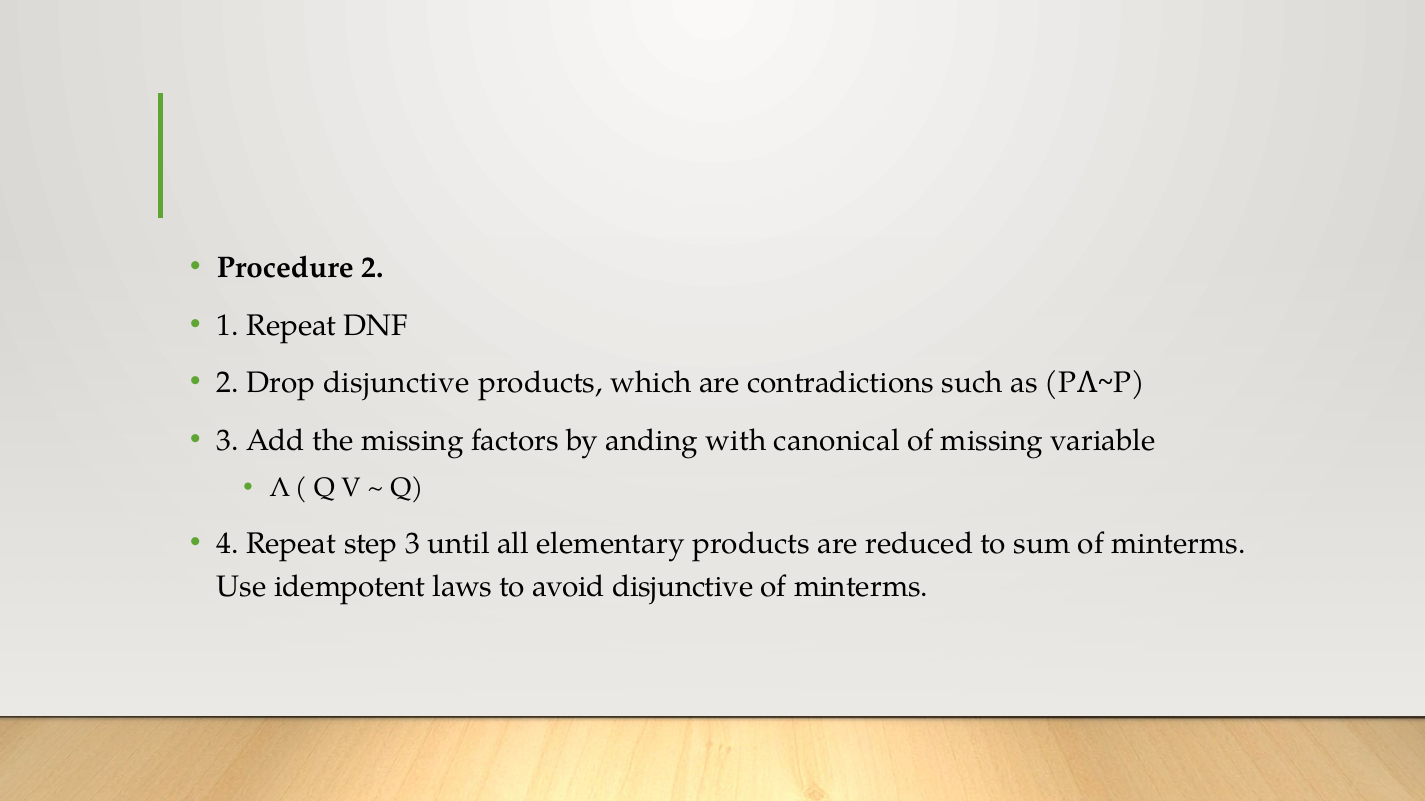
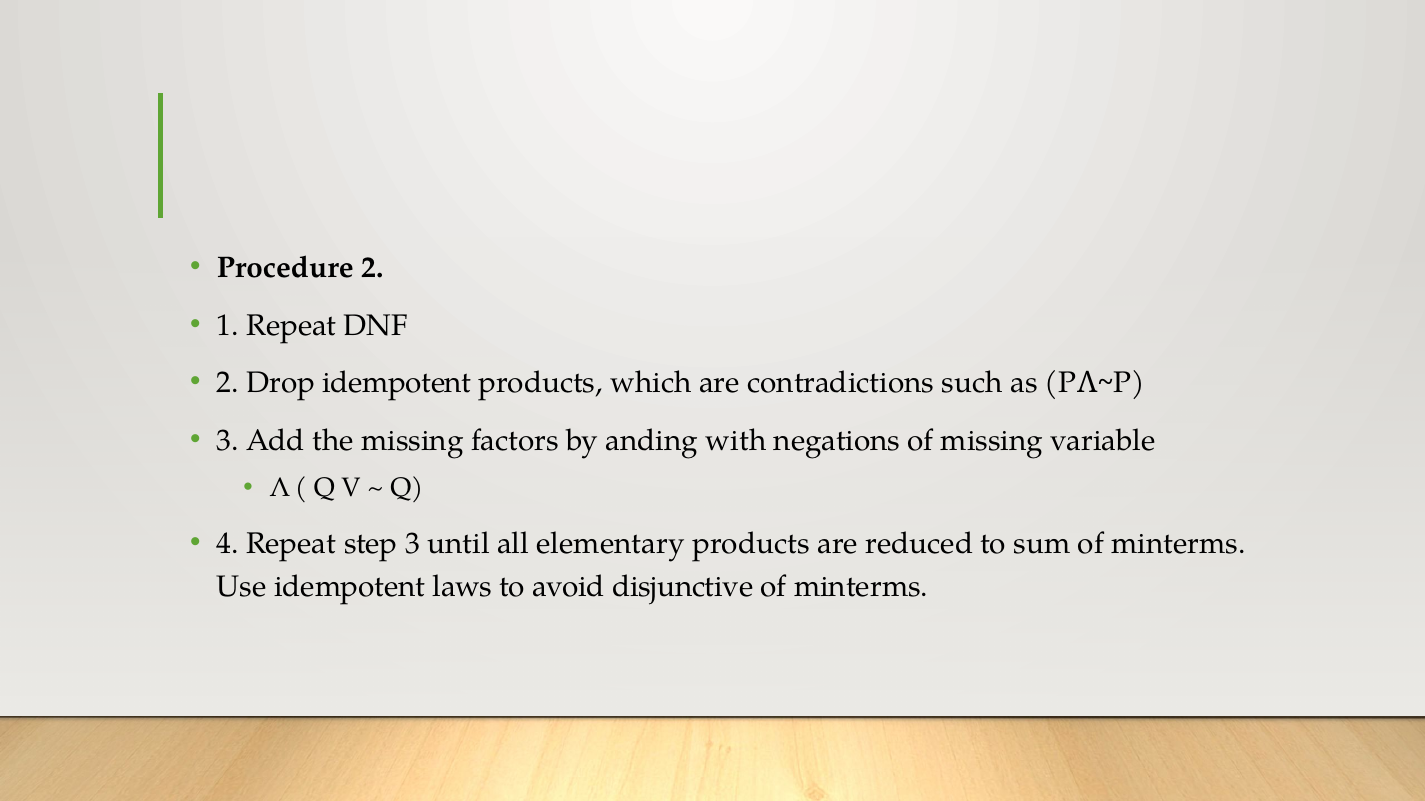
Drop disjunctive: disjunctive -> idempotent
canonical: canonical -> negations
